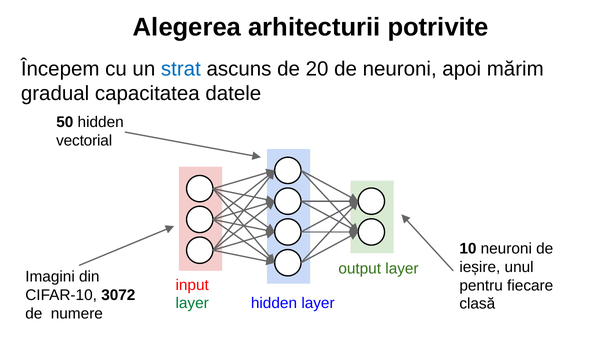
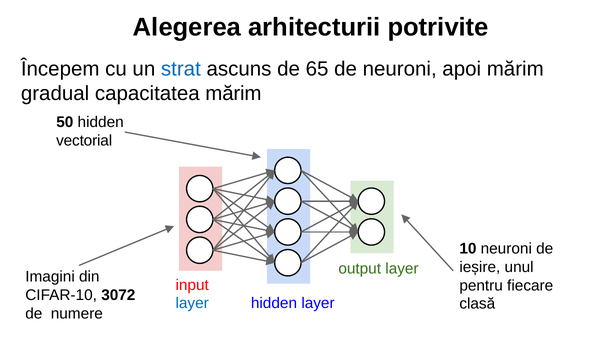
20: 20 -> 65
capacitatea datele: datele -> mărim
layer at (192, 303) colour: green -> blue
